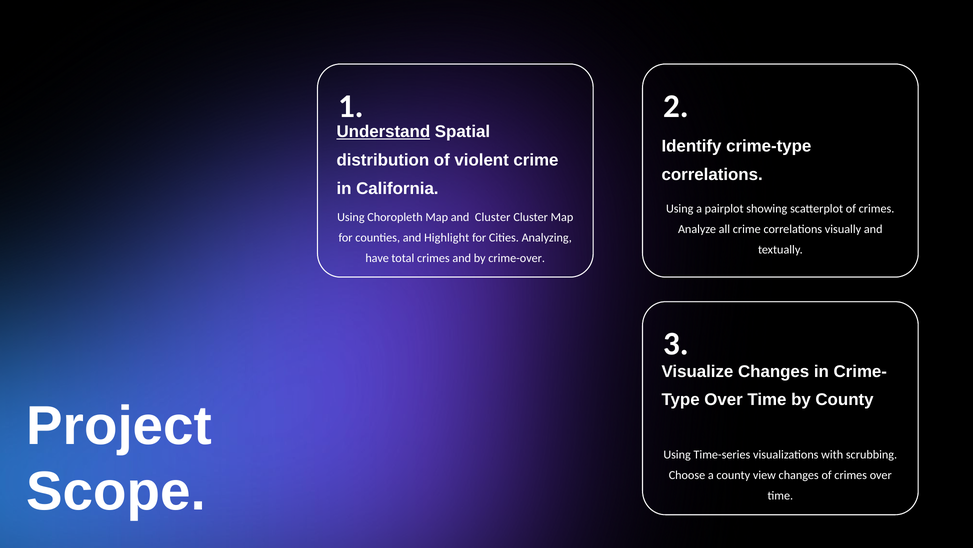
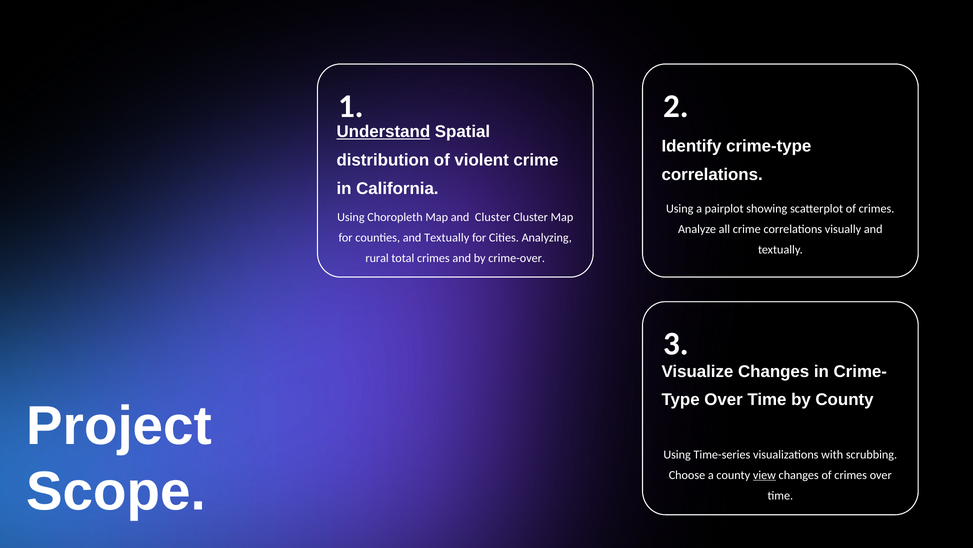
counties and Highlight: Highlight -> Textually
have: have -> rural
view underline: none -> present
